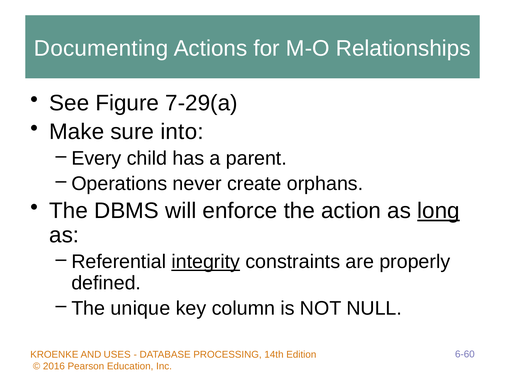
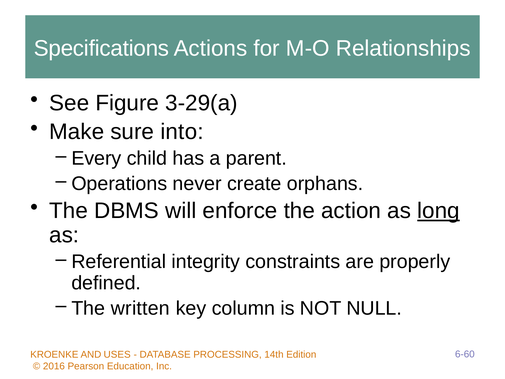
Documenting: Documenting -> Specifications
7-29(a: 7-29(a -> 3-29(a
integrity underline: present -> none
unique: unique -> written
